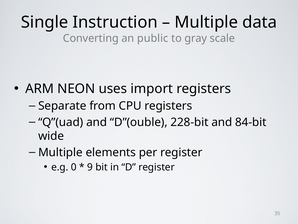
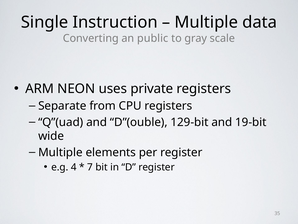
import: import -> private
228-bit: 228-bit -> 129-bit
84-bit: 84-bit -> 19-bit
0: 0 -> 4
9: 9 -> 7
